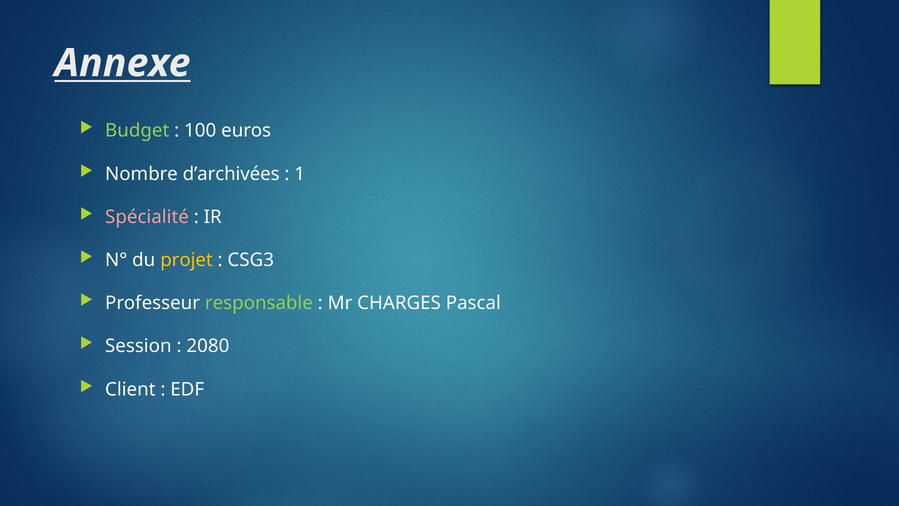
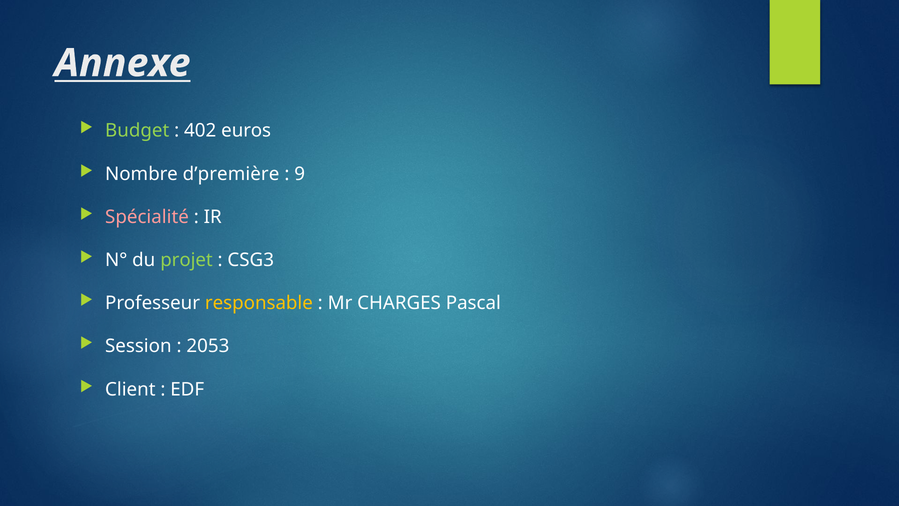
100: 100 -> 402
d’archivées: d’archivées -> d’première
1: 1 -> 9
projet colour: yellow -> light green
responsable colour: light green -> yellow
2080: 2080 -> 2053
